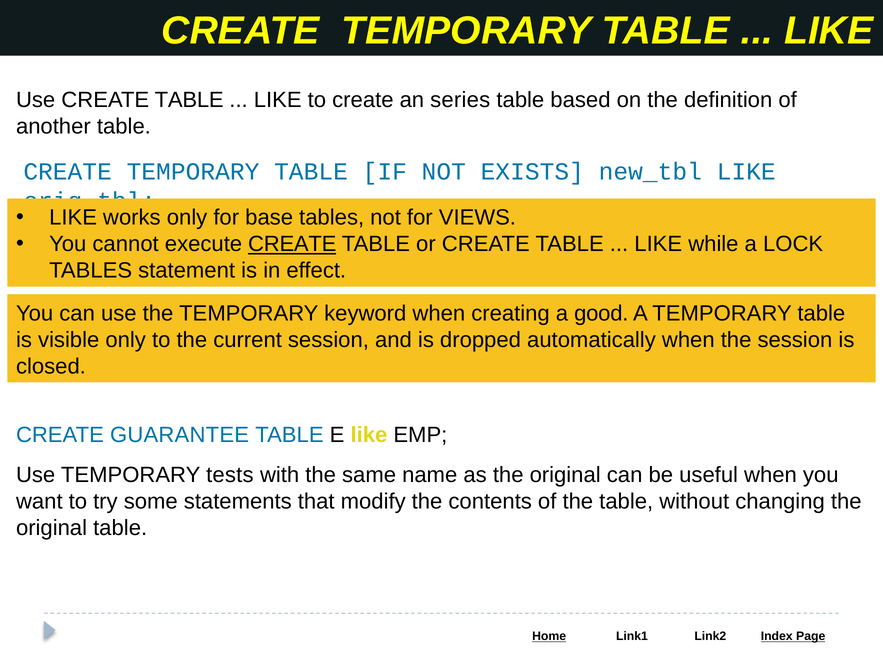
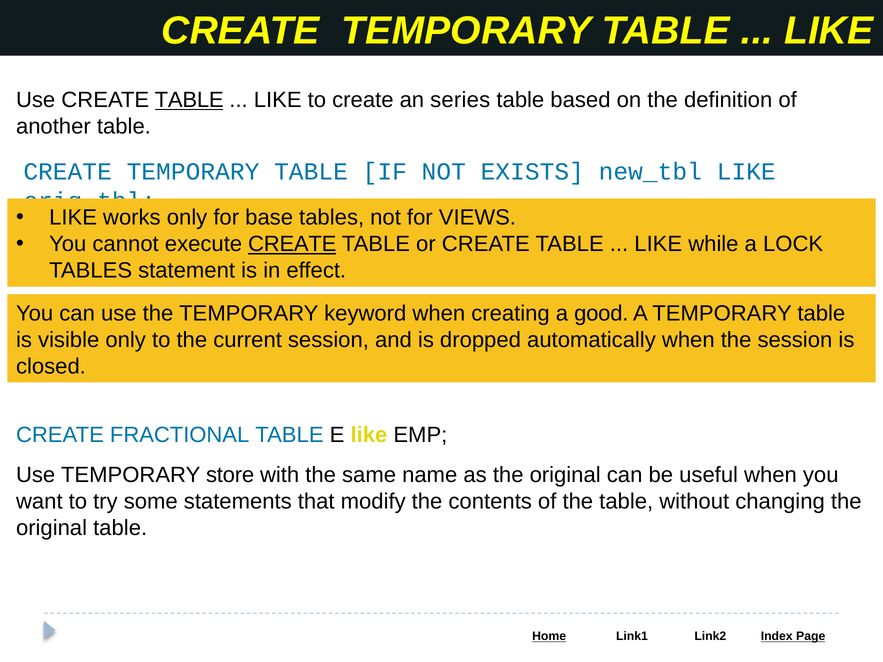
TABLE at (189, 100) underline: none -> present
GUARANTEE: GUARANTEE -> FRACTIONAL
tests: tests -> store
